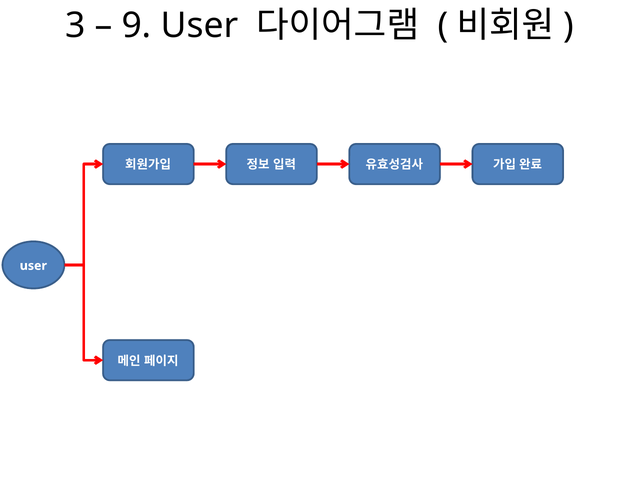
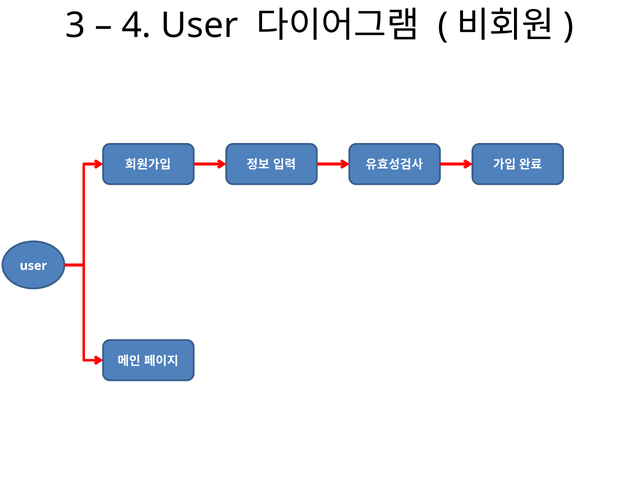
9: 9 -> 4
